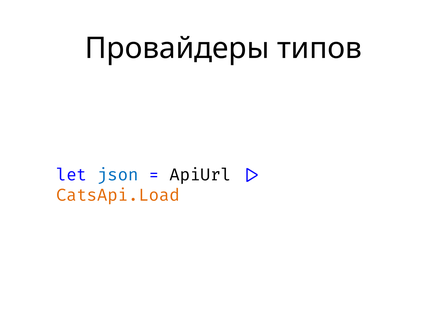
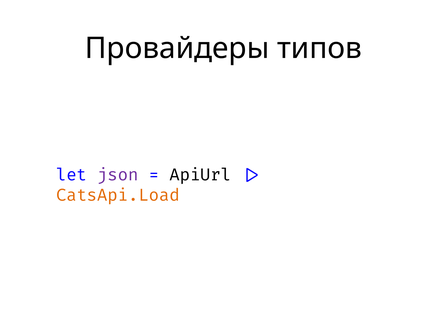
json colour: blue -> purple
